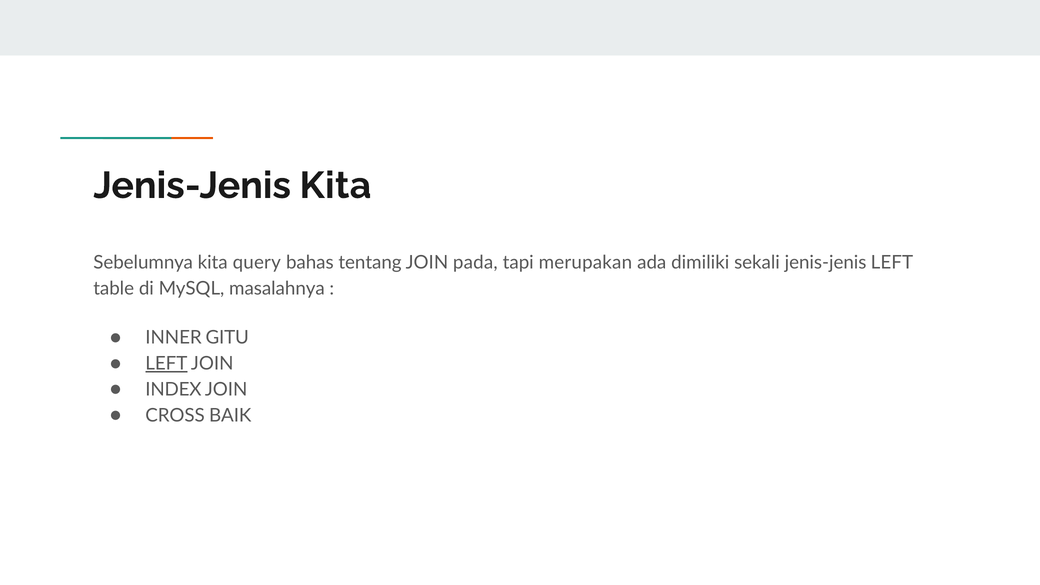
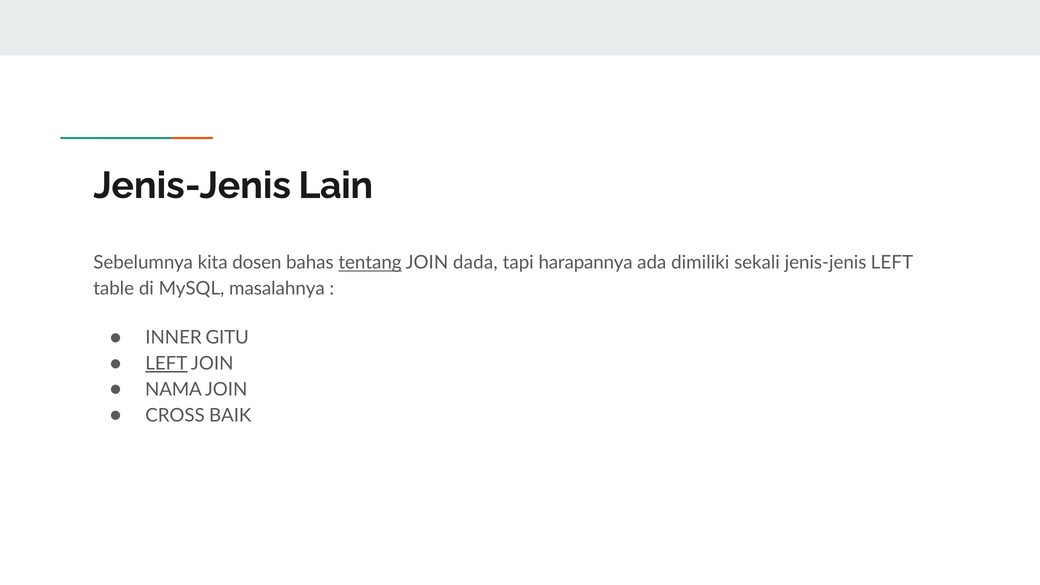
Jenis-Jenis Kita: Kita -> Lain
query: query -> dosen
tentang underline: none -> present
pada: pada -> dada
merupakan: merupakan -> harapannya
INDEX: INDEX -> NAMA
